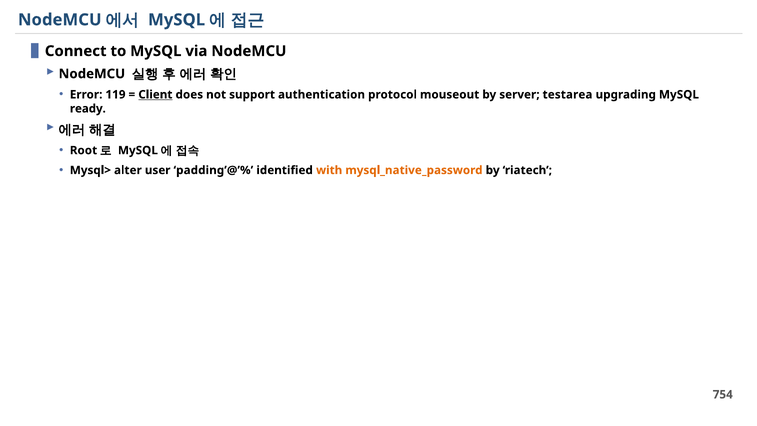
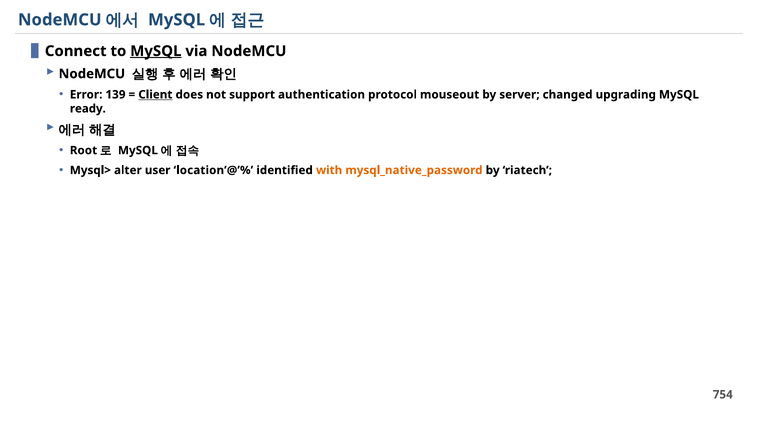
MySQL at (156, 51) underline: none -> present
119: 119 -> 139
testarea: testarea -> changed
padding’@’%: padding’@’% -> location’@’%
